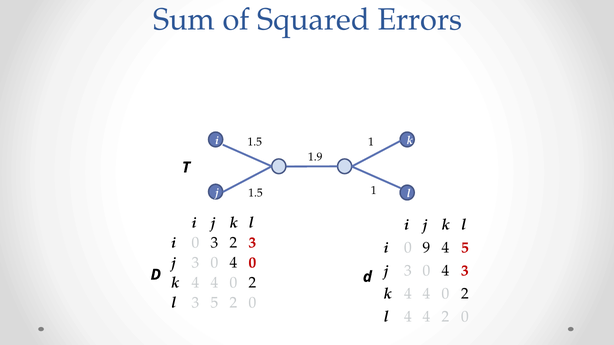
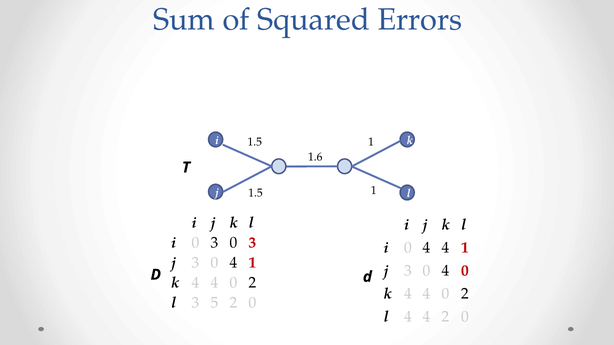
1.9: 1.9 -> 1.6
0 3 2: 2 -> 0
i 0 9: 9 -> 4
5 at (465, 248): 5 -> 1
0 4 0: 0 -> 1
0 4 3: 3 -> 0
